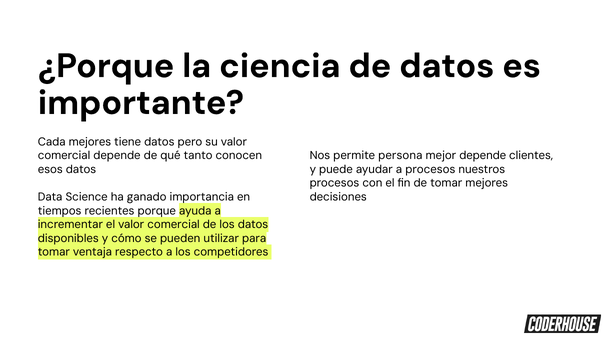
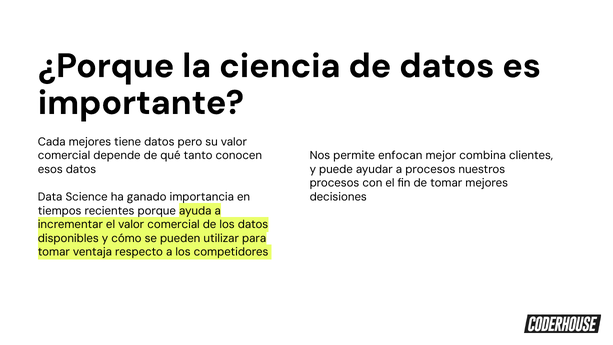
persona: persona -> enfocan
mejor depende: depende -> combina
